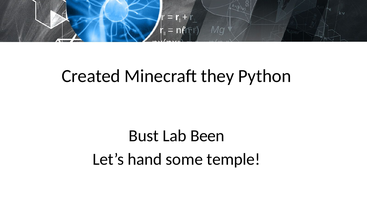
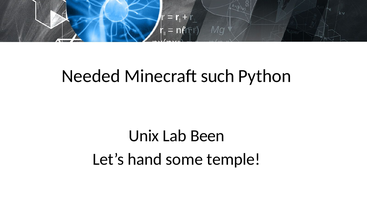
Created: Created -> Needed
they: they -> such
Bust: Bust -> Unix
